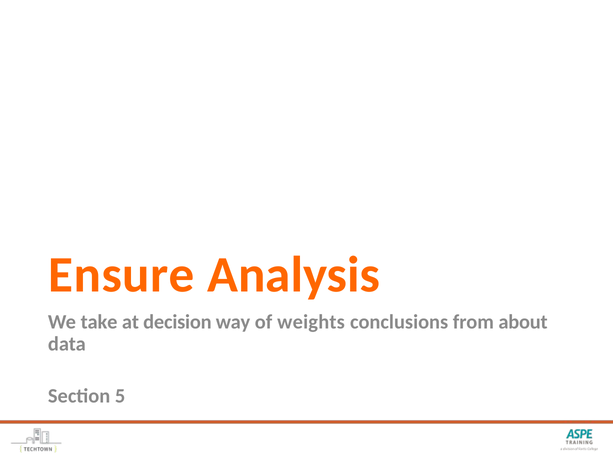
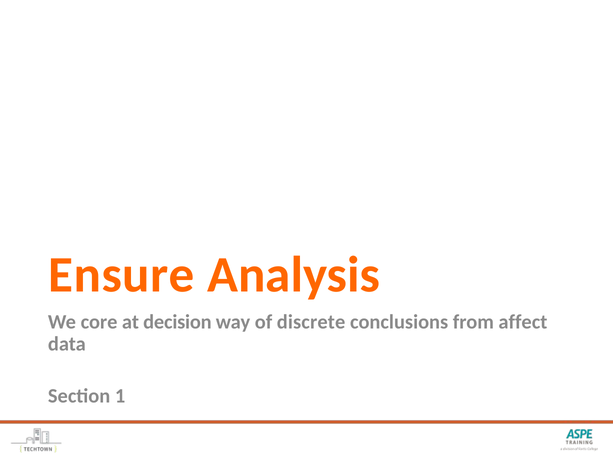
take: take -> core
weights: weights -> discrete
about: about -> affect
5: 5 -> 1
